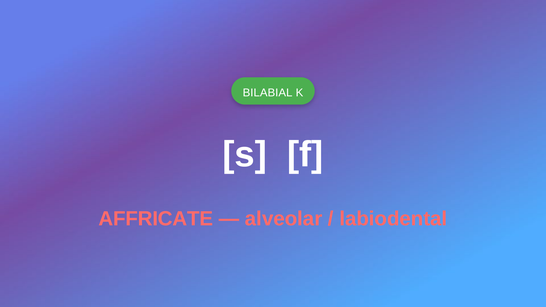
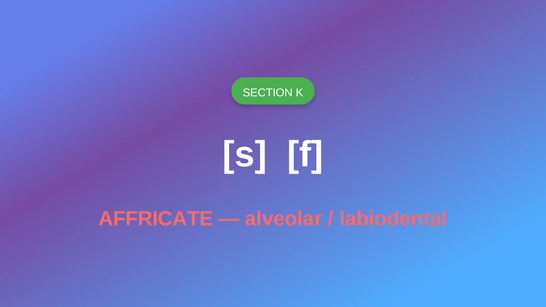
BILABIAL: BILABIAL -> SECTION
